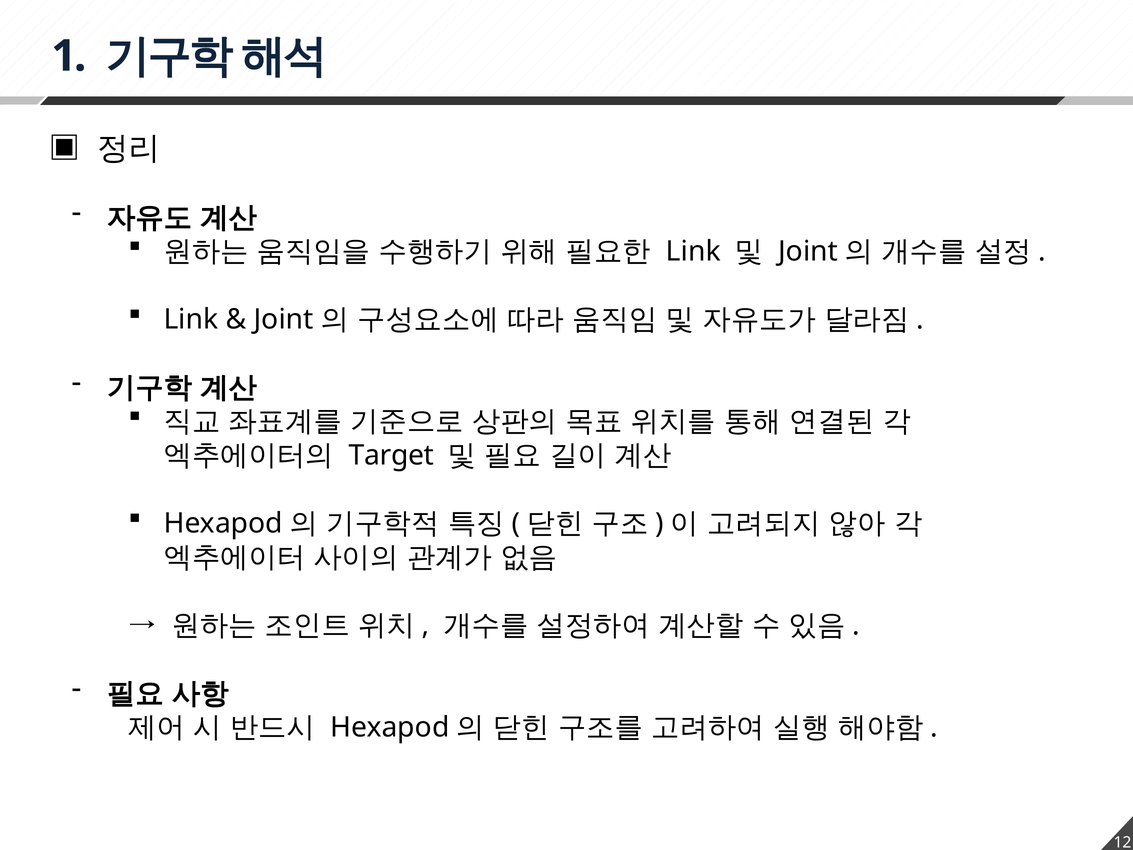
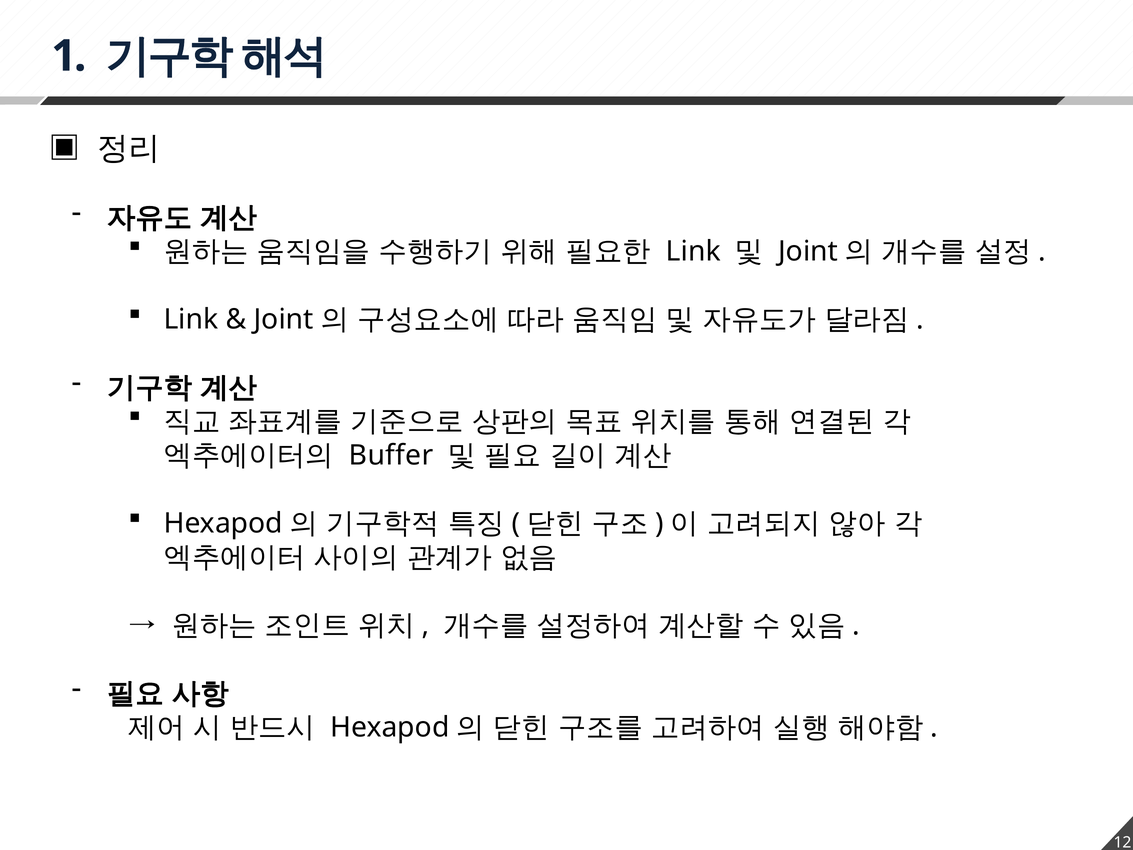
Target: Target -> Buffer
